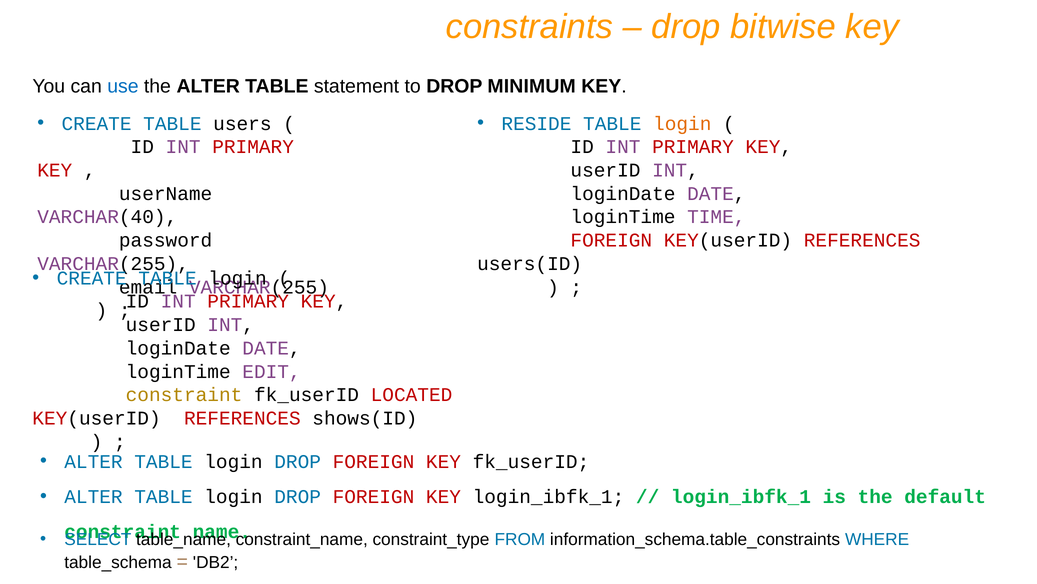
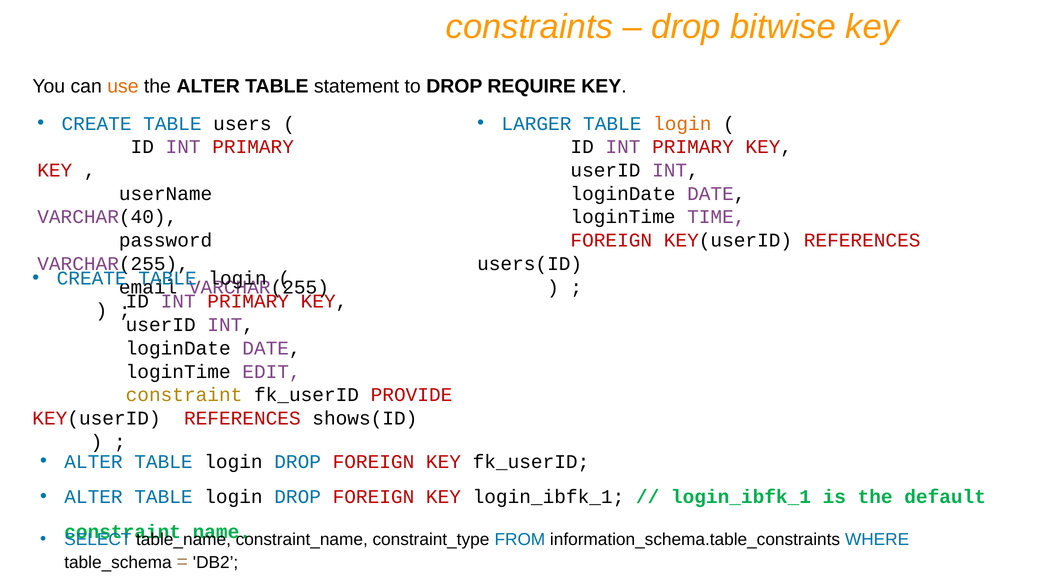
use colour: blue -> orange
MINIMUM: MINIMUM -> REQUIRE
RESIDE: RESIDE -> LARGER
LOCATED: LOCATED -> PROVIDE
